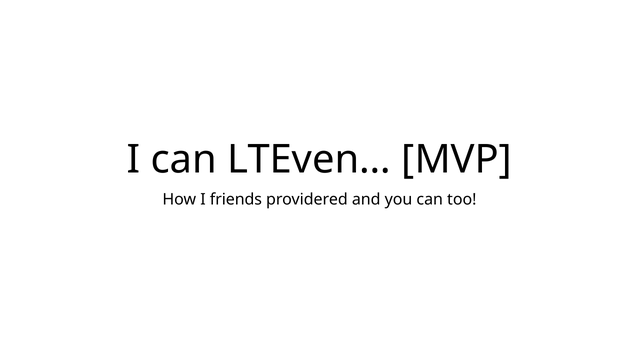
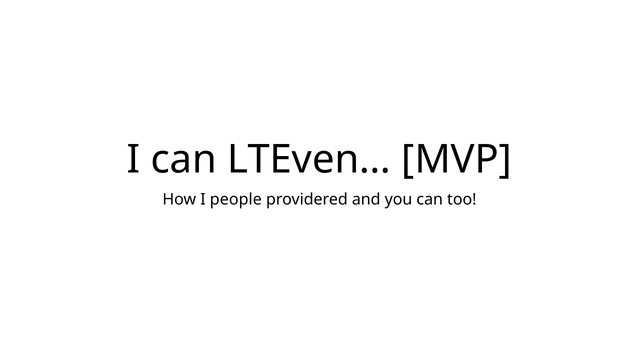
friends: friends -> people
